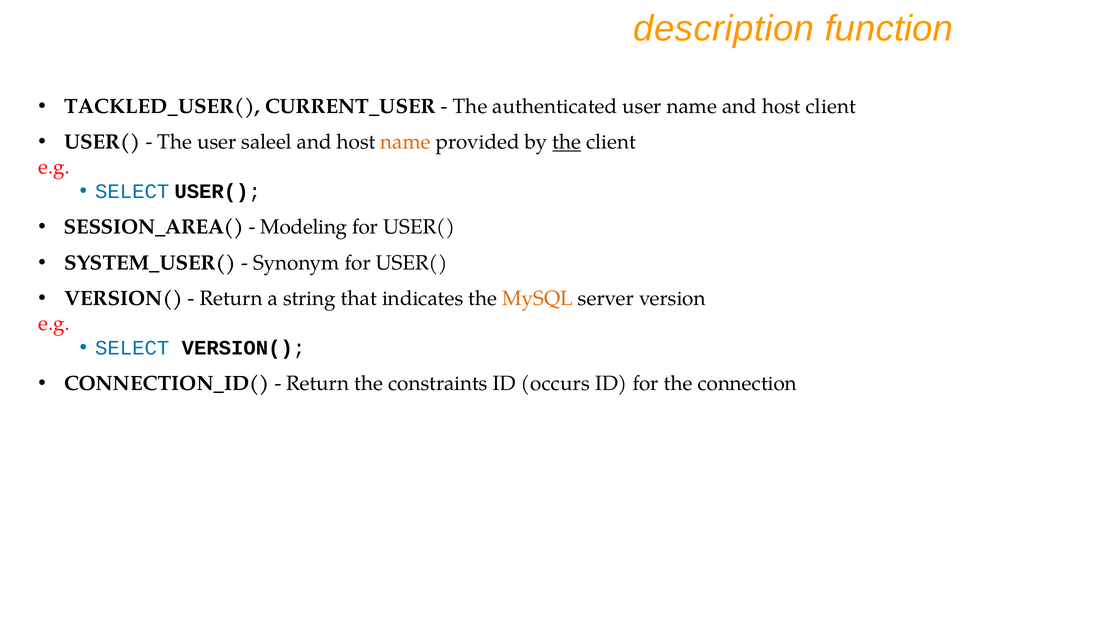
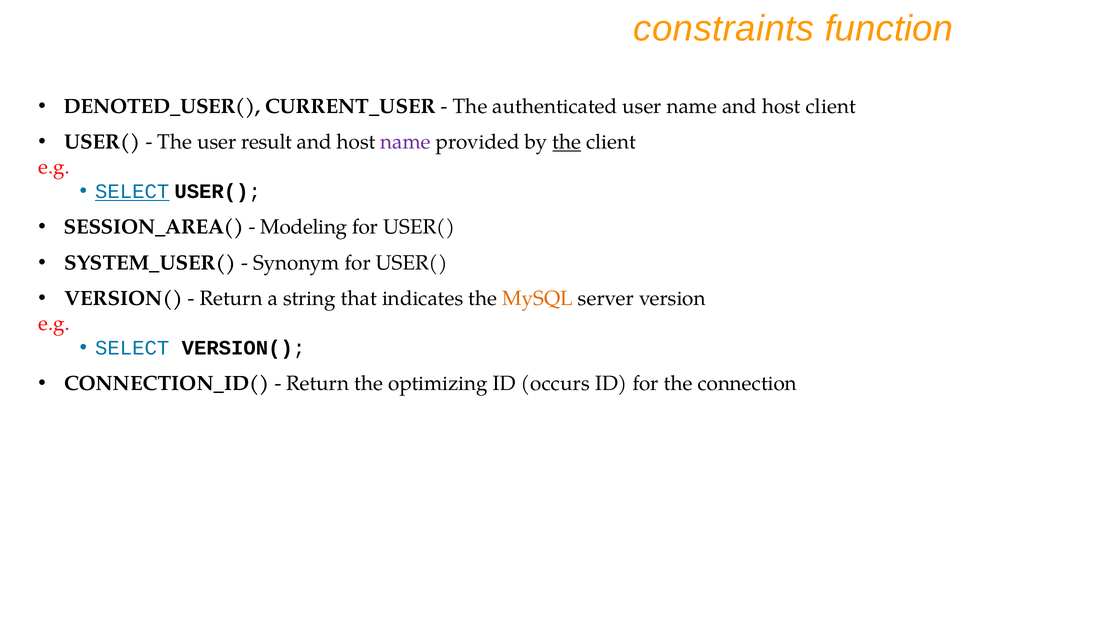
description: description -> constraints
TACKLED_USER(: TACKLED_USER( -> DENOTED_USER(
saleel: saleel -> result
name at (406, 142) colour: orange -> purple
SELECT at (132, 192) underline: none -> present
constraints: constraints -> optimizing
